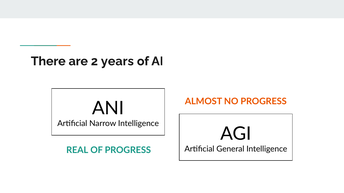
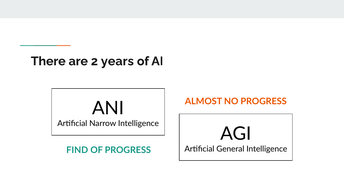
REAL: REAL -> FIND
